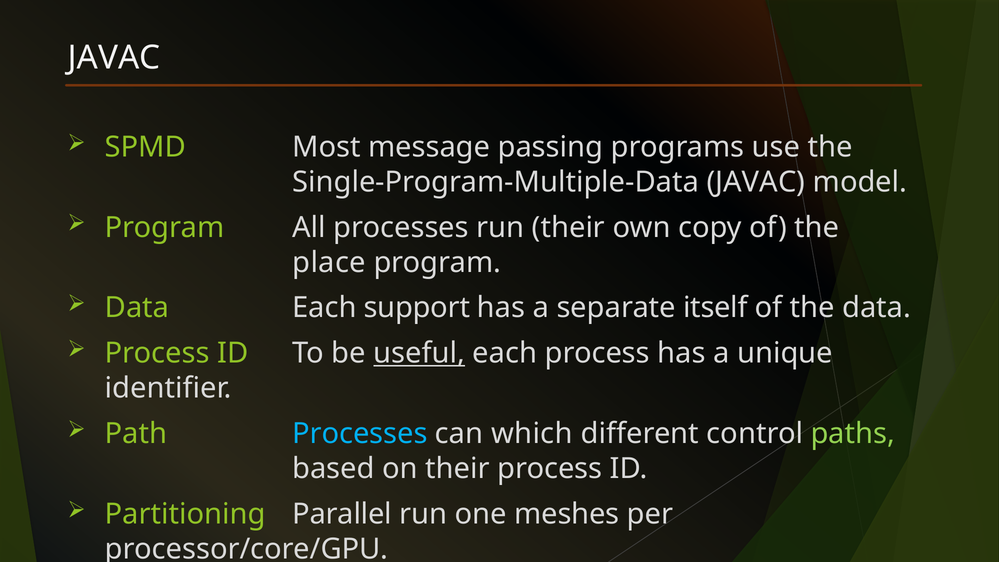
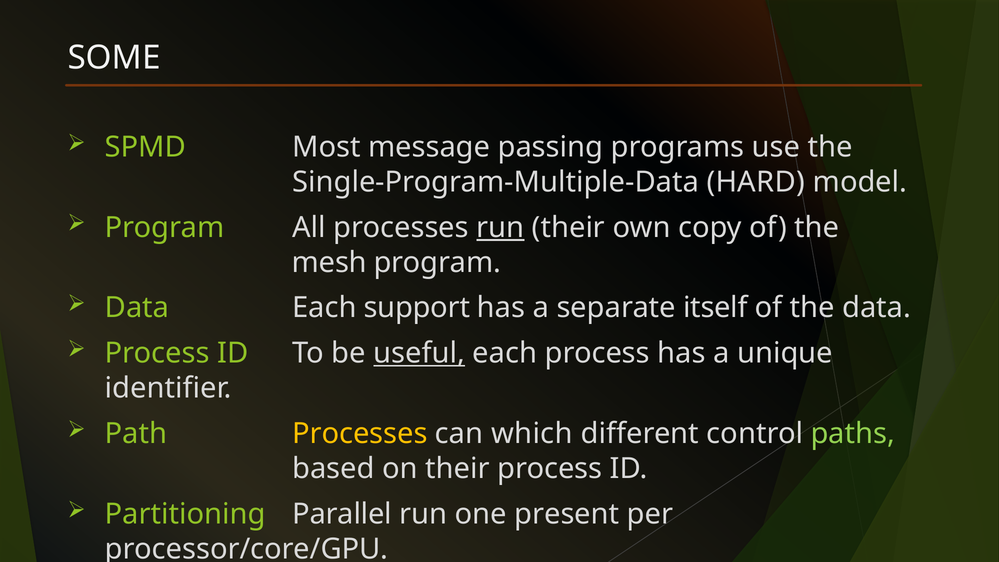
JAVAC at (114, 58): JAVAC -> SOME
Single-Program-Multiple-Data JAVAC: JAVAC -> HARD
run at (500, 227) underline: none -> present
place: place -> mesh
Processes at (360, 434) colour: light blue -> yellow
meshes: meshes -> present
